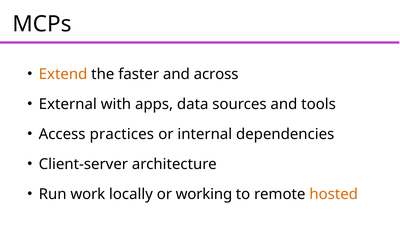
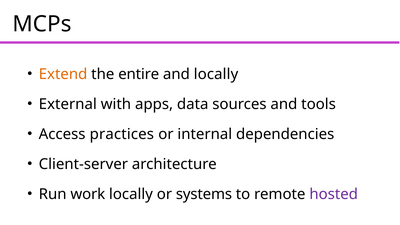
faster: faster -> entire
and across: across -> locally
working: working -> systems
hosted colour: orange -> purple
